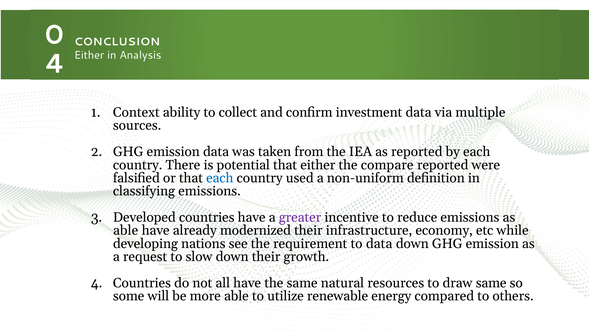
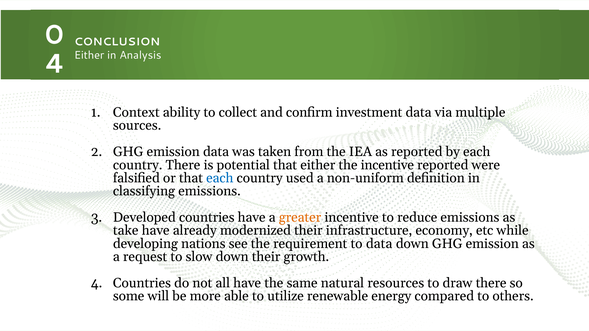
the compare: compare -> incentive
greater colour: purple -> orange
able at (126, 231): able -> take
draw same: same -> there
